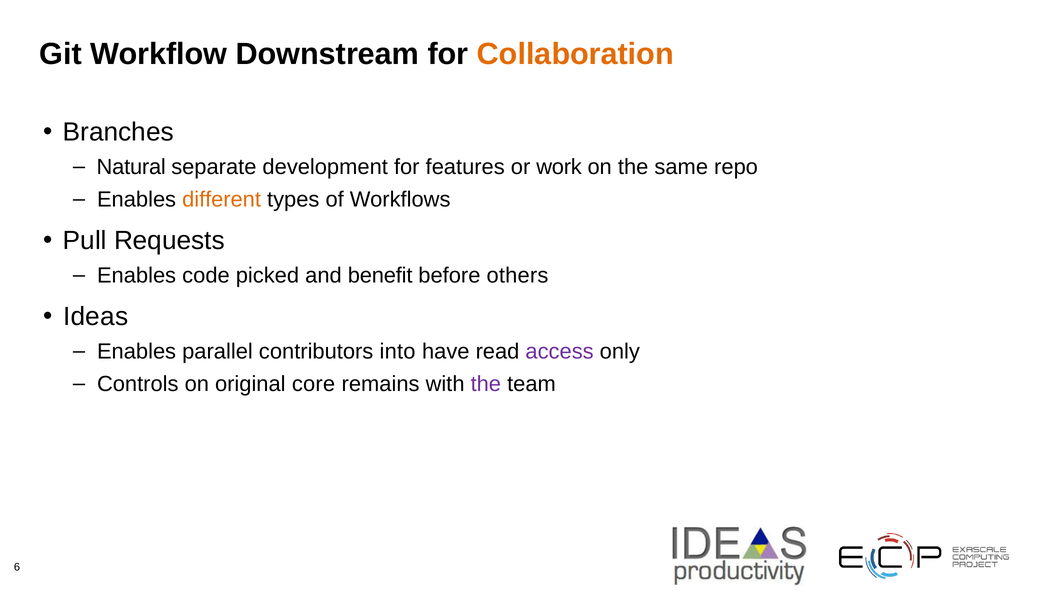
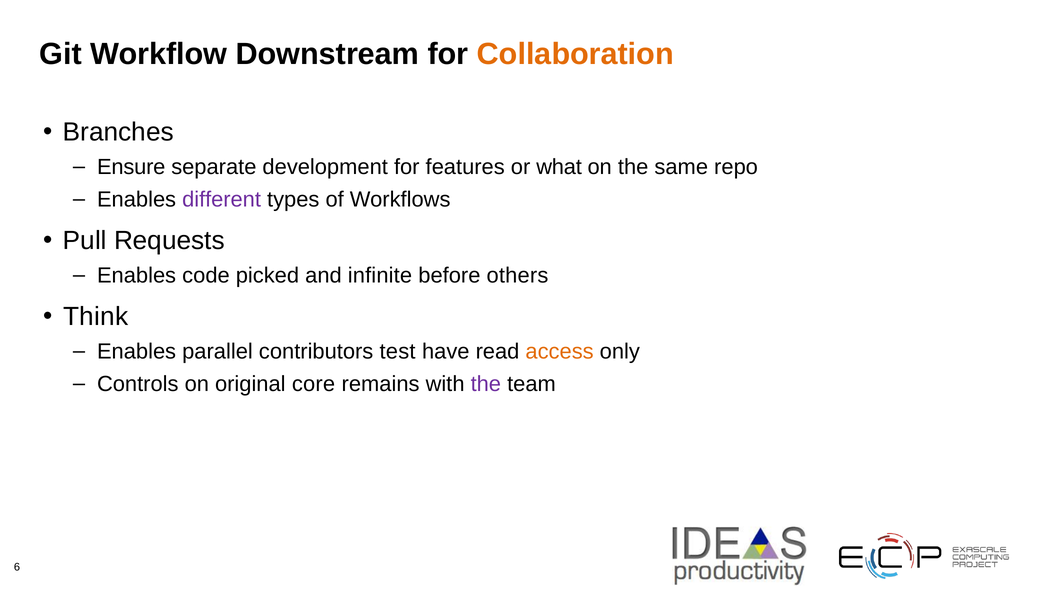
Natural: Natural -> Ensure
work: work -> what
different colour: orange -> purple
benefit: benefit -> infinite
Ideas: Ideas -> Think
into: into -> test
access colour: purple -> orange
